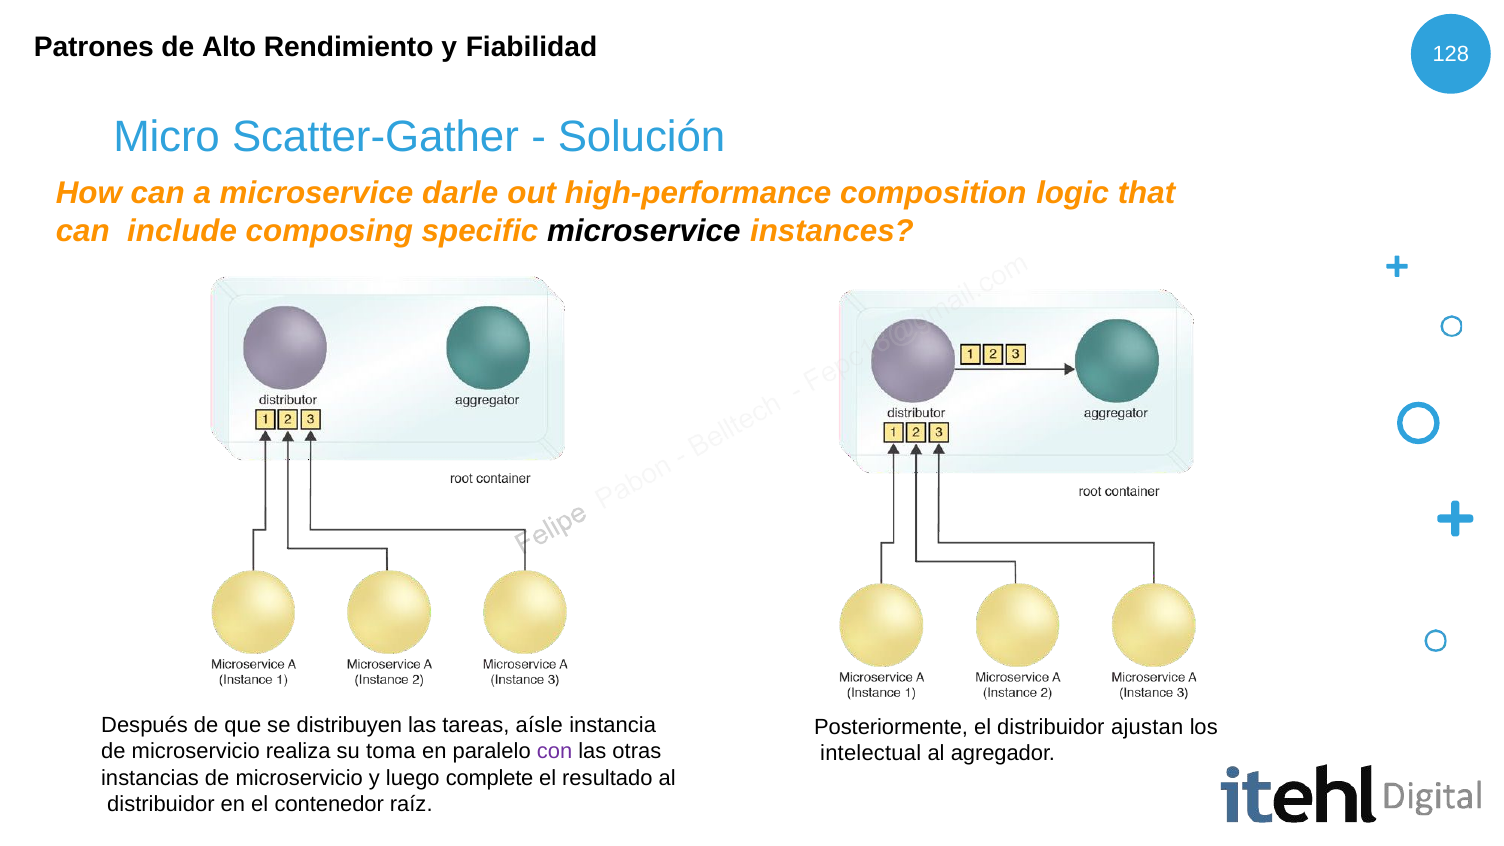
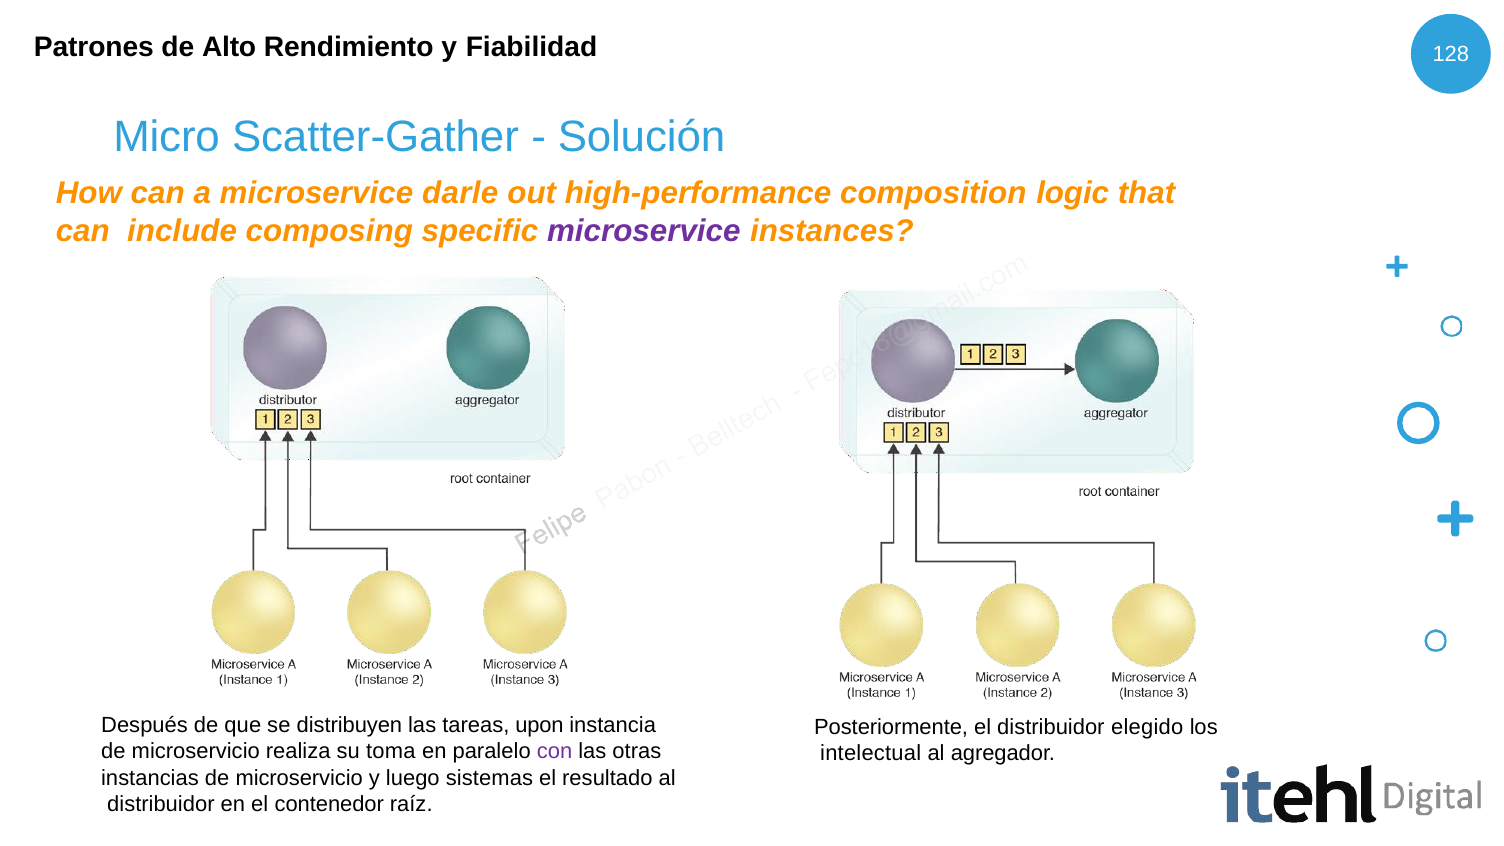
microservice at (644, 231) colour: black -> purple
aísle: aísle -> upon
ajustan: ajustan -> elegido
complete: complete -> sistemas
